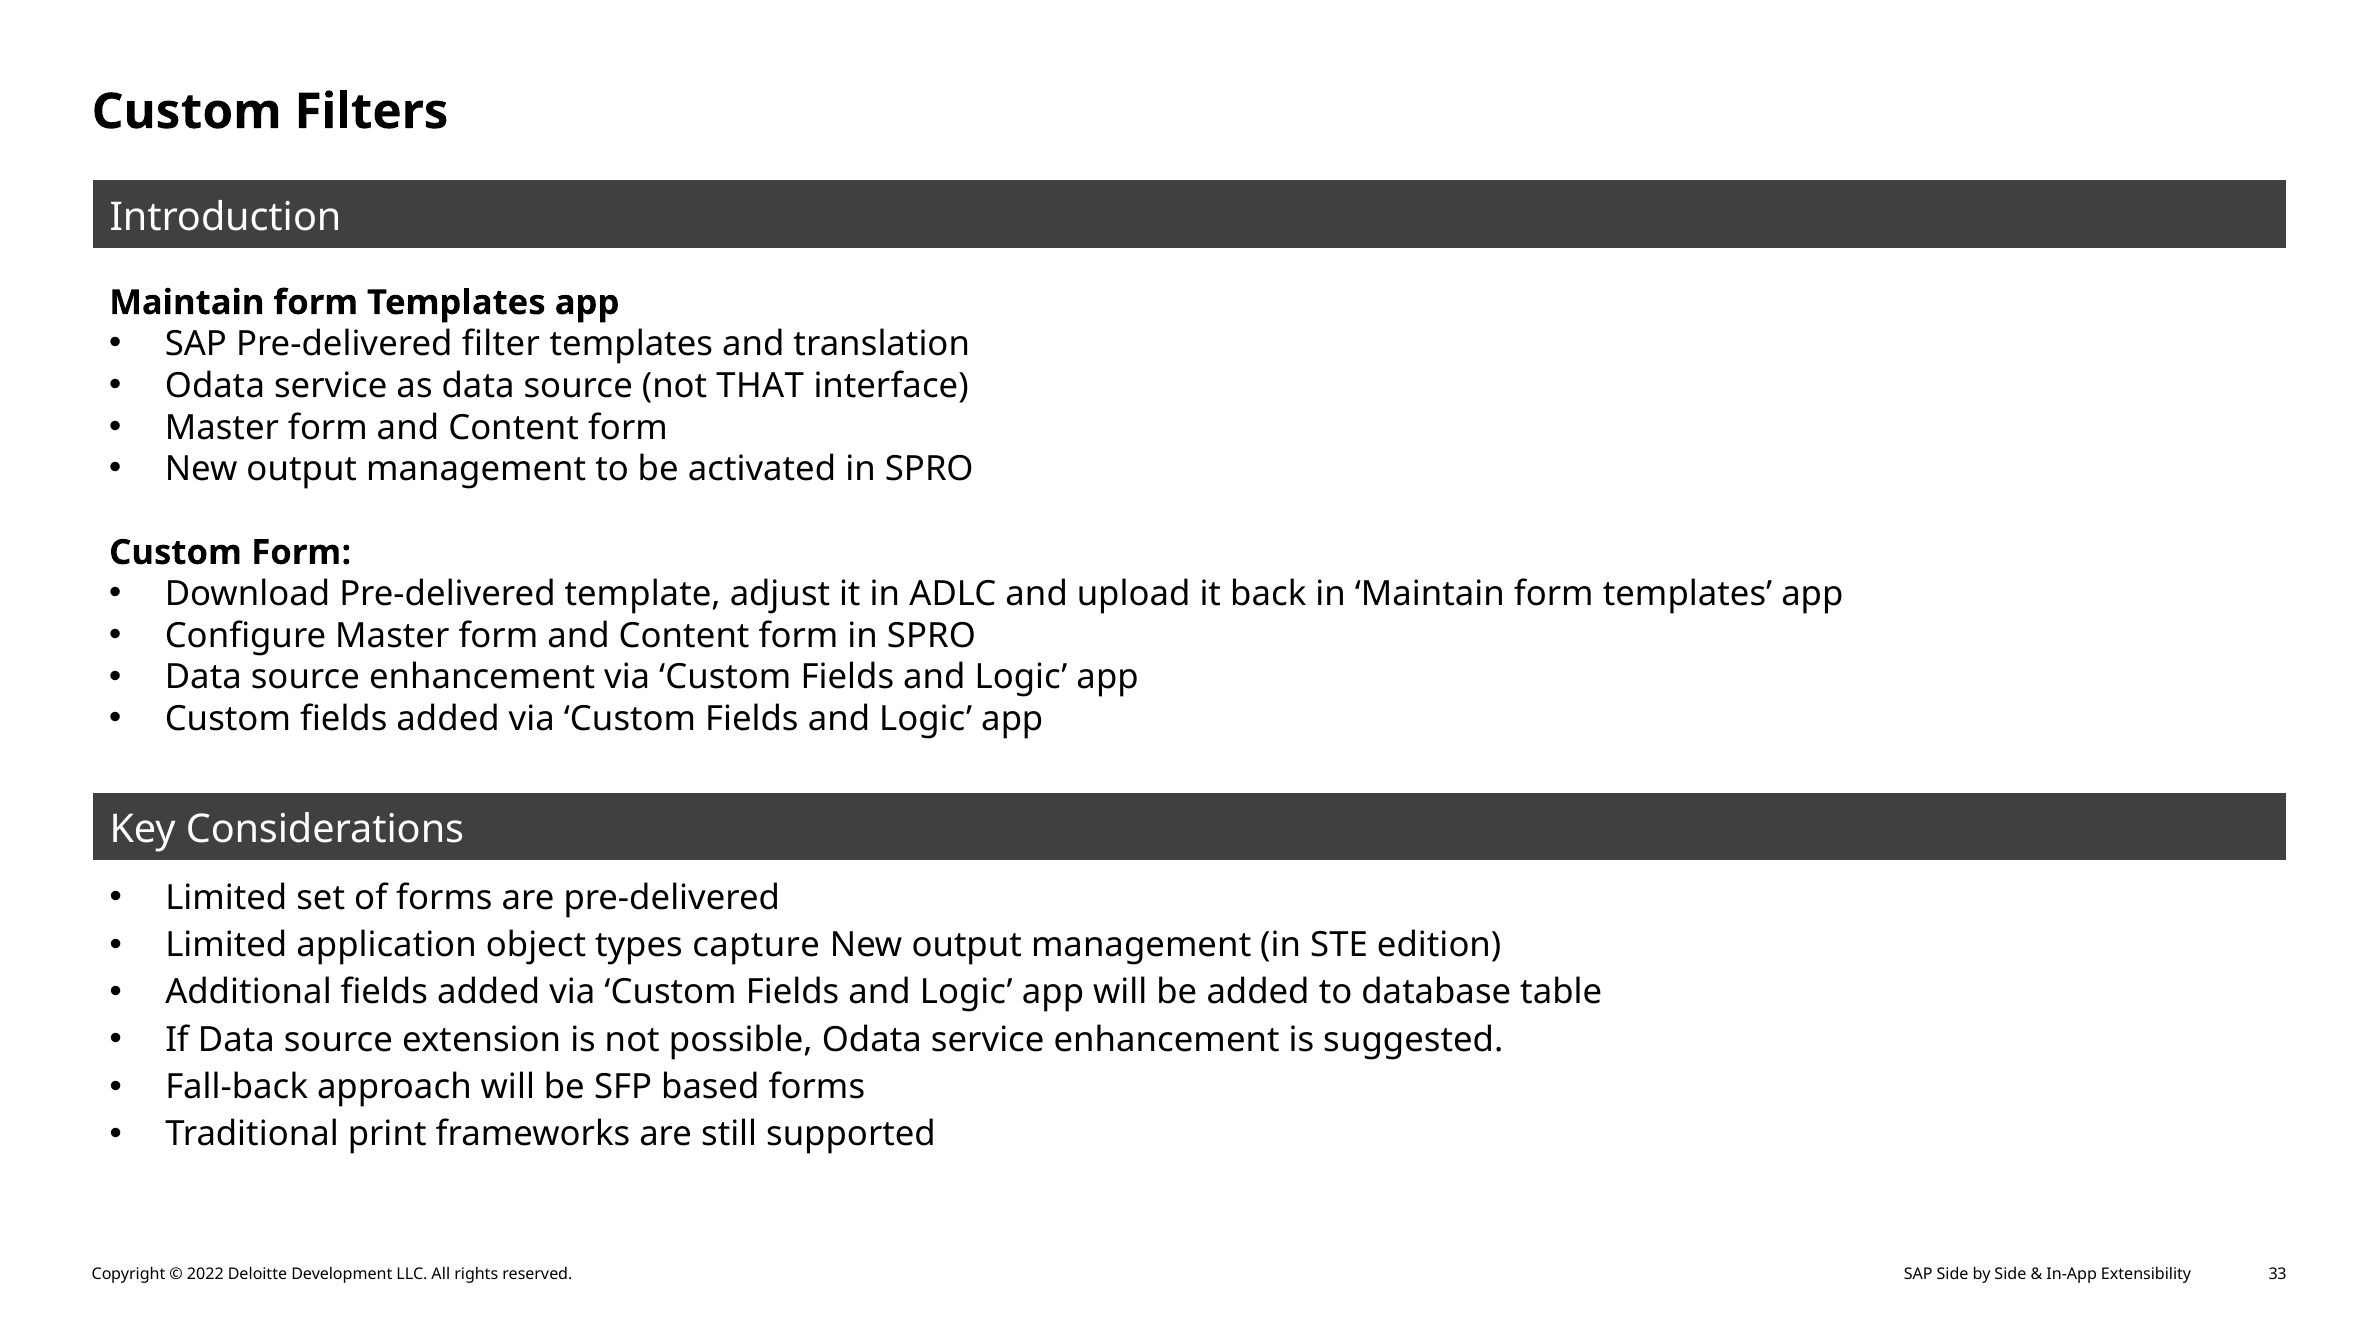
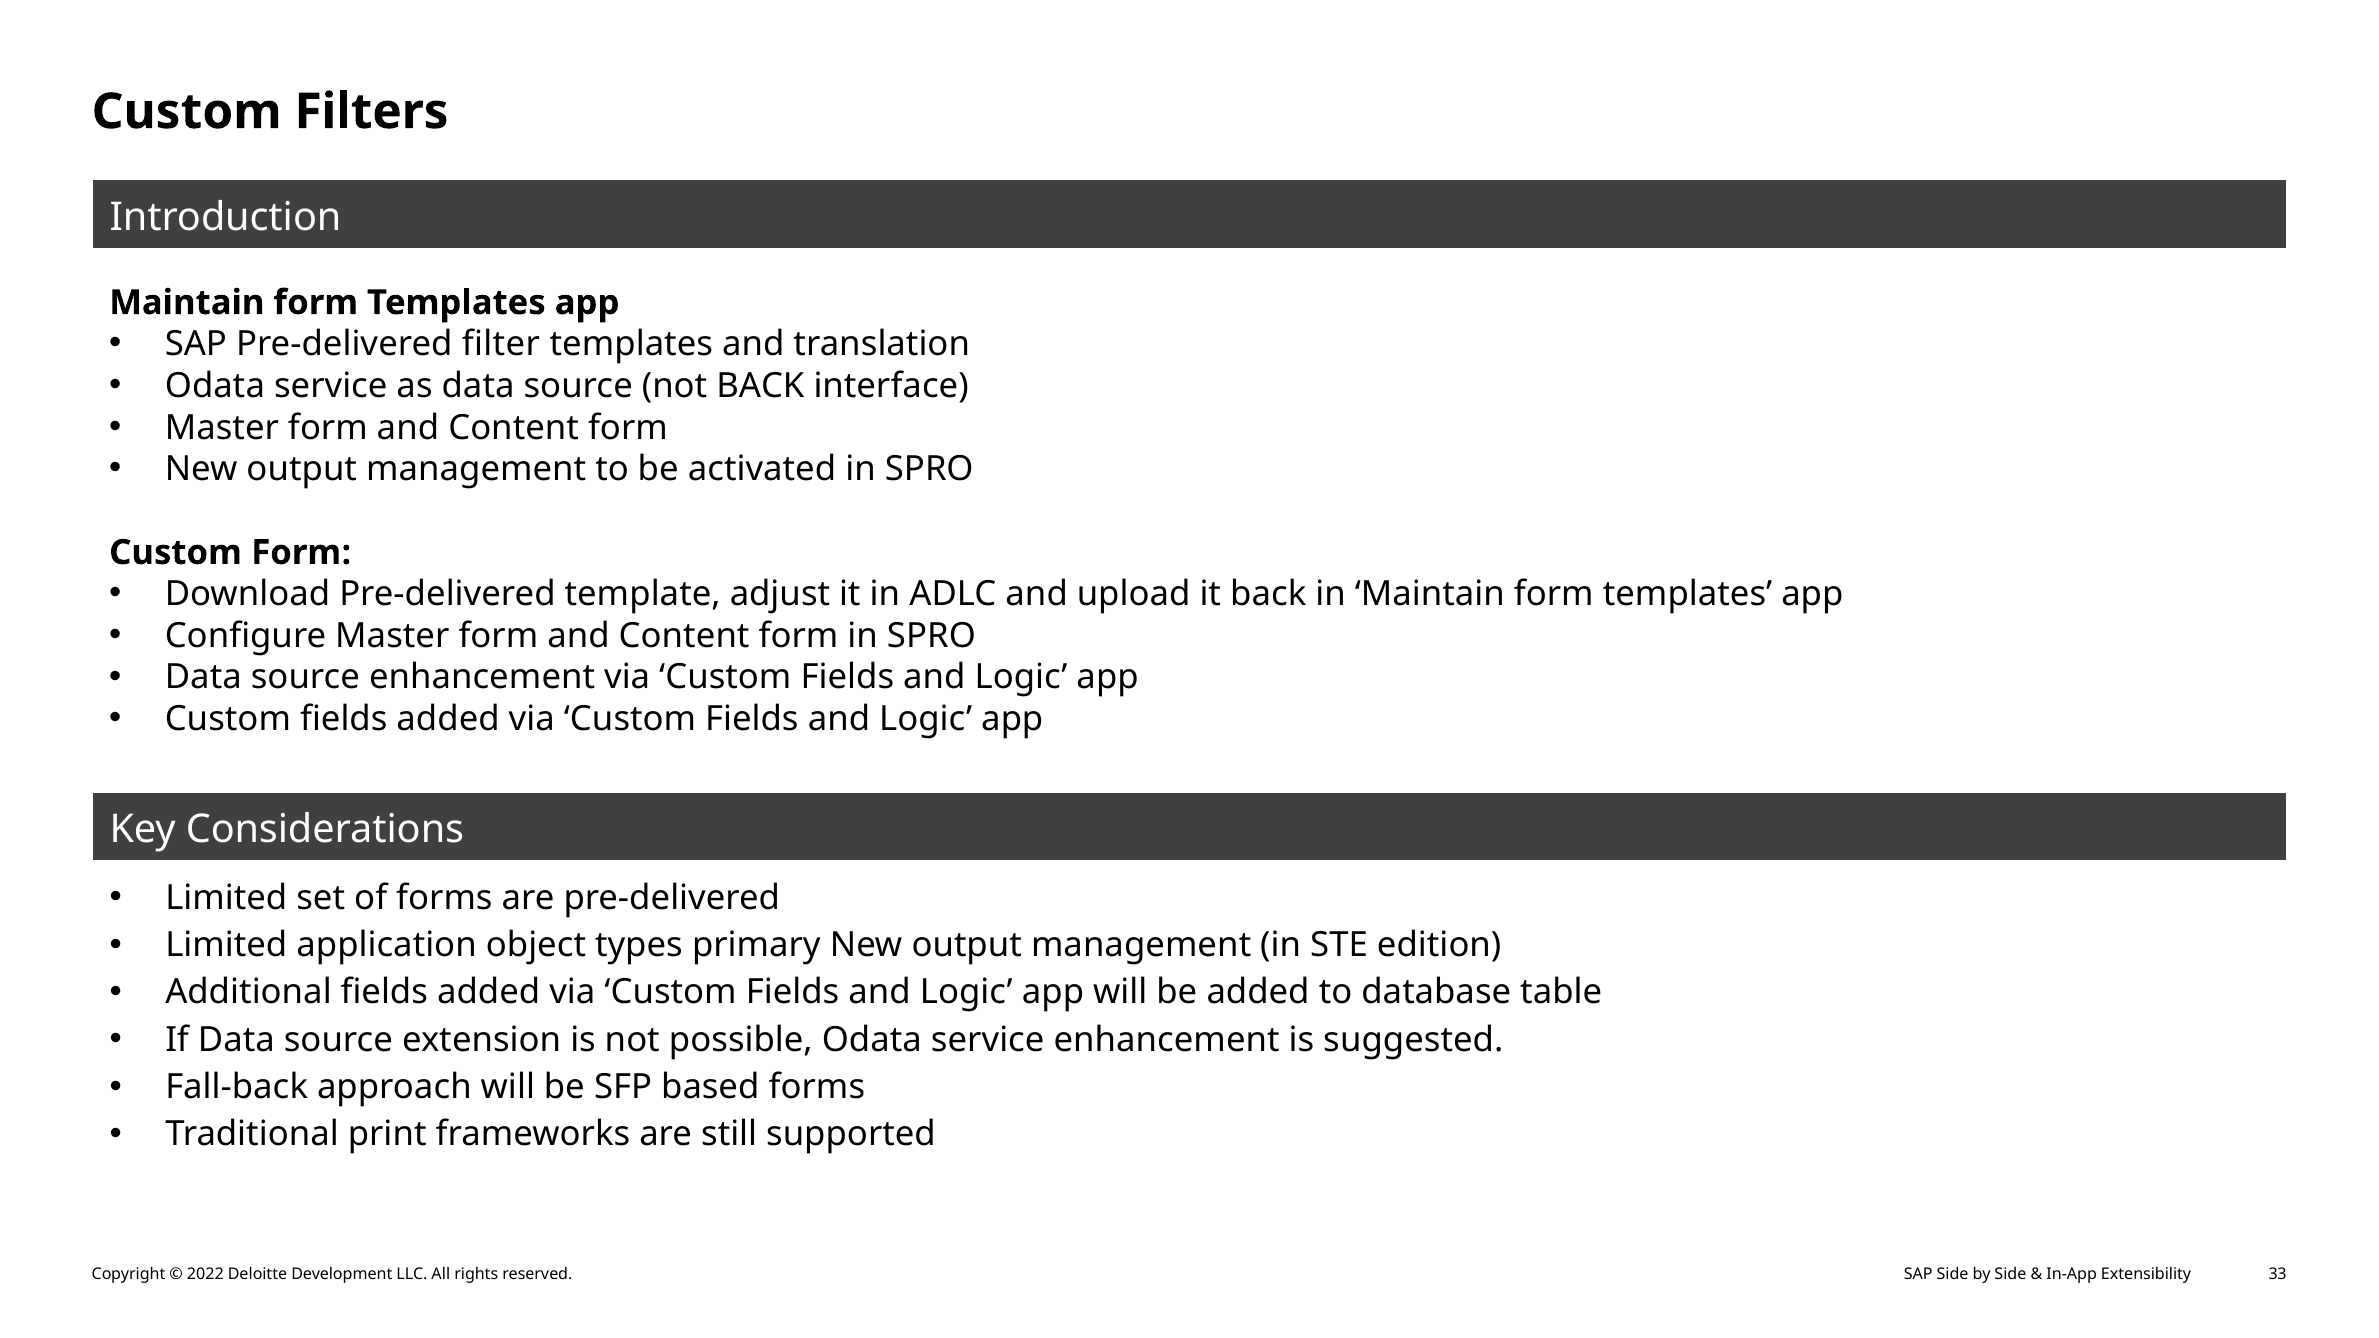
not THAT: THAT -> BACK
capture: capture -> primary
